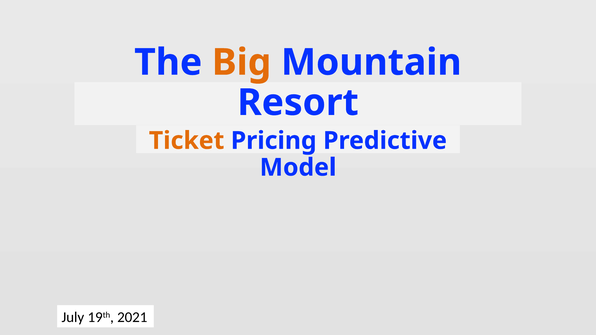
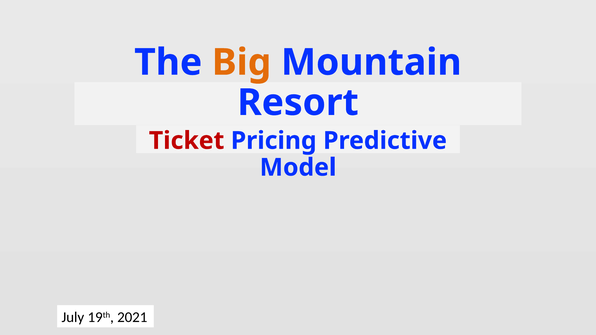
Ticket colour: orange -> red
